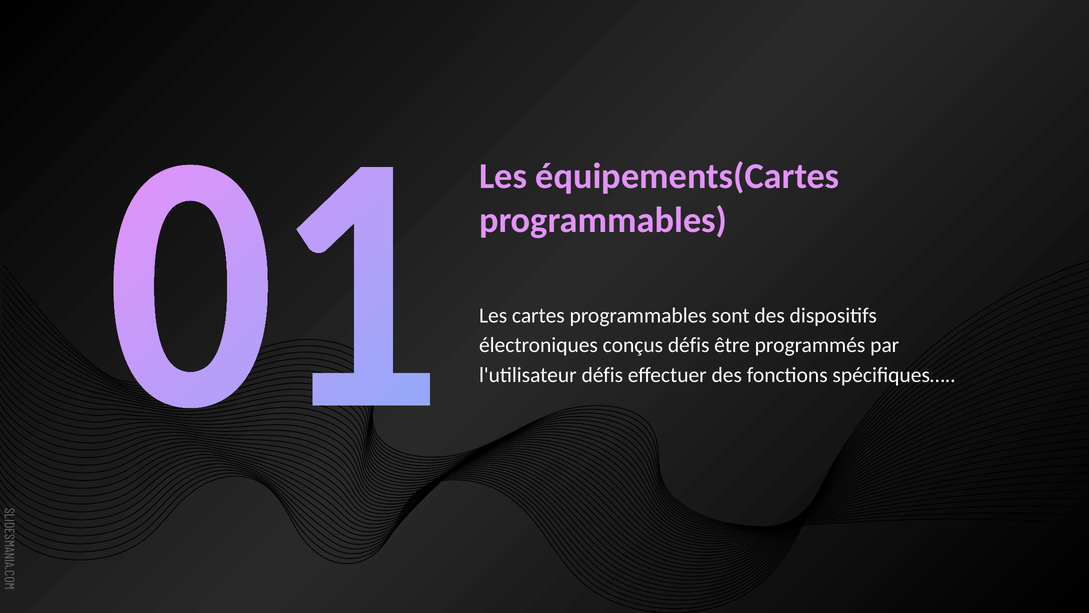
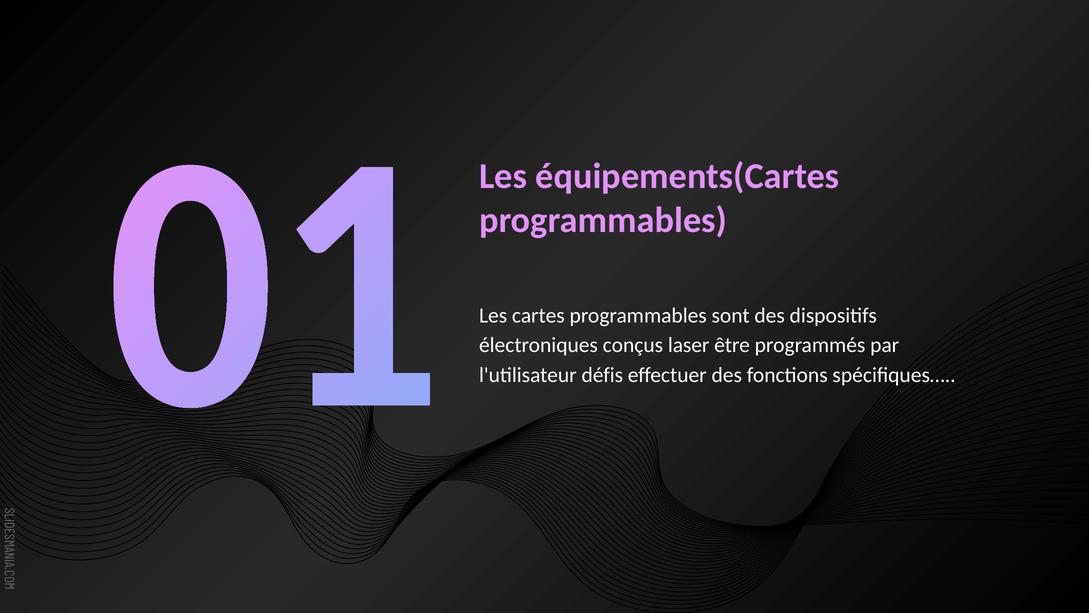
conçus défis: défis -> laser
